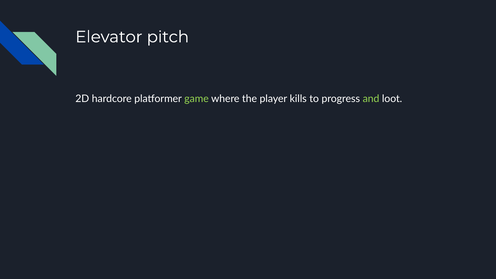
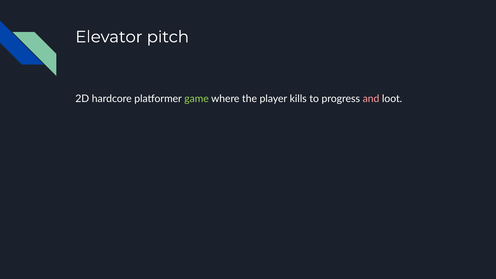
and colour: light green -> pink
